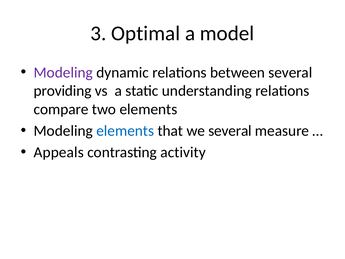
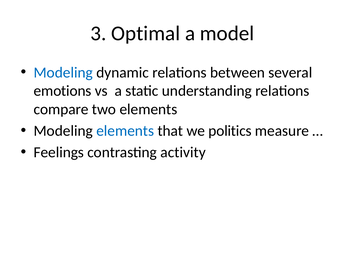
Modeling at (63, 72) colour: purple -> blue
providing: providing -> emotions
we several: several -> politics
Appeals: Appeals -> Feelings
